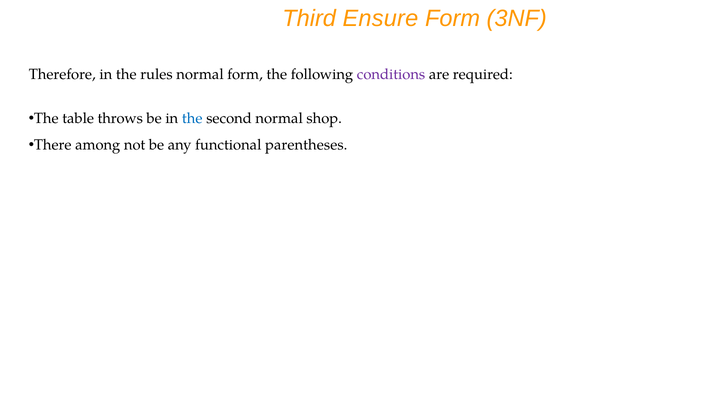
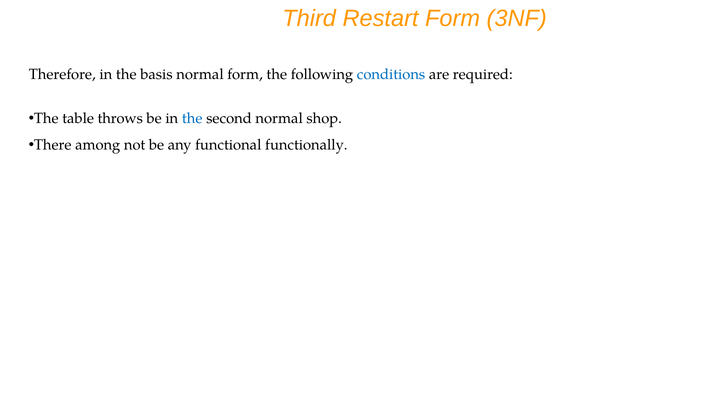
Ensure: Ensure -> Restart
rules: rules -> basis
conditions colour: purple -> blue
parentheses: parentheses -> functionally
